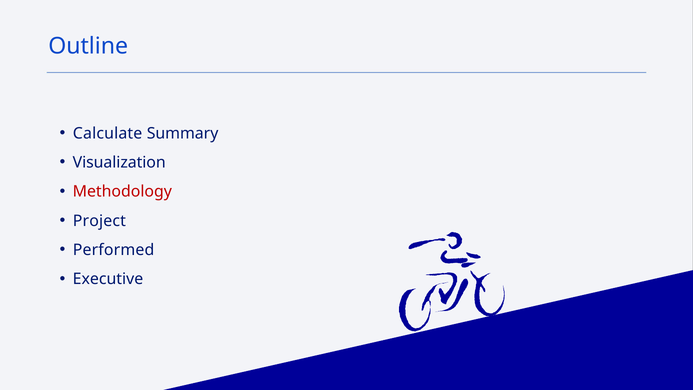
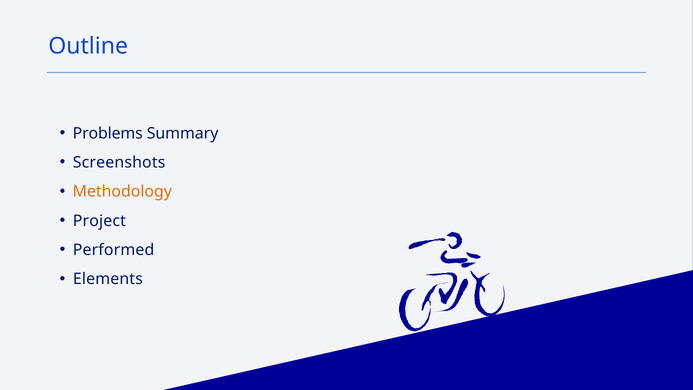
Calculate: Calculate -> Problems
Visualization: Visualization -> Screenshots
Methodology colour: red -> orange
Executive: Executive -> Elements
